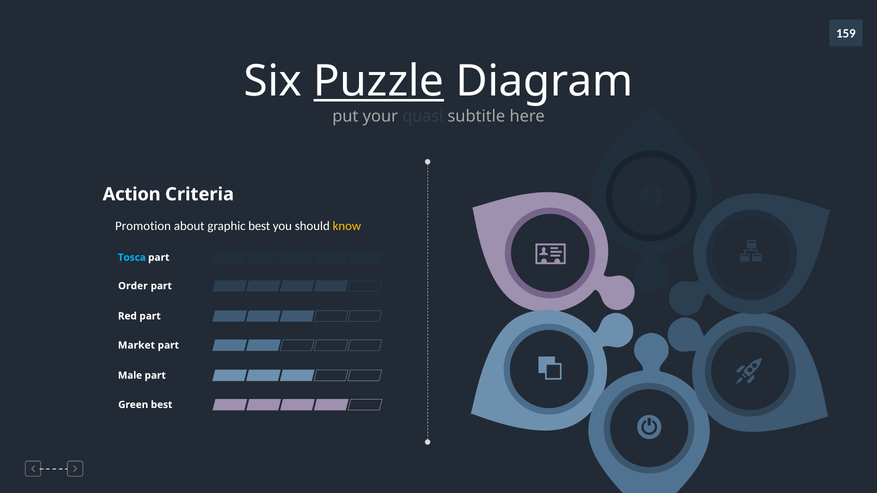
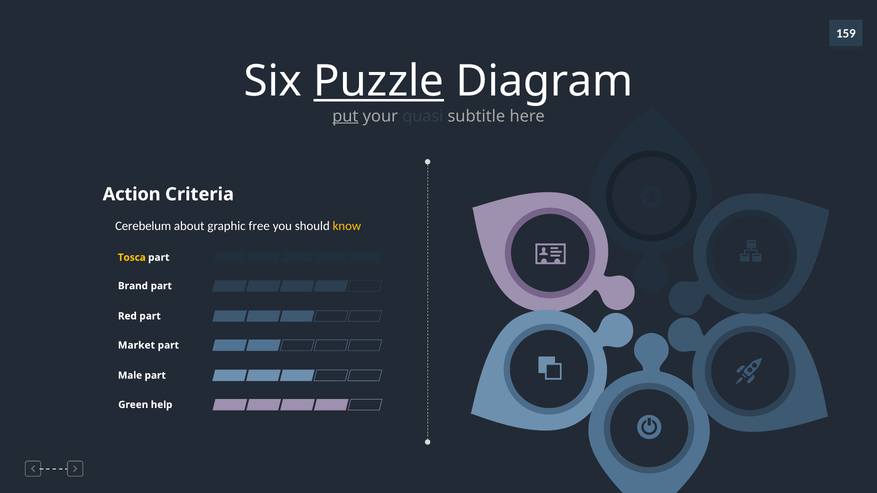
put underline: none -> present
Promotion: Promotion -> Cerebelum
graphic best: best -> free
Tosca colour: light blue -> yellow
Order: Order -> Brand
Green best: best -> help
